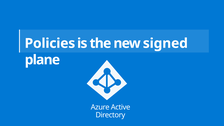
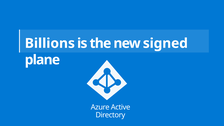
Policies: Policies -> Billions
